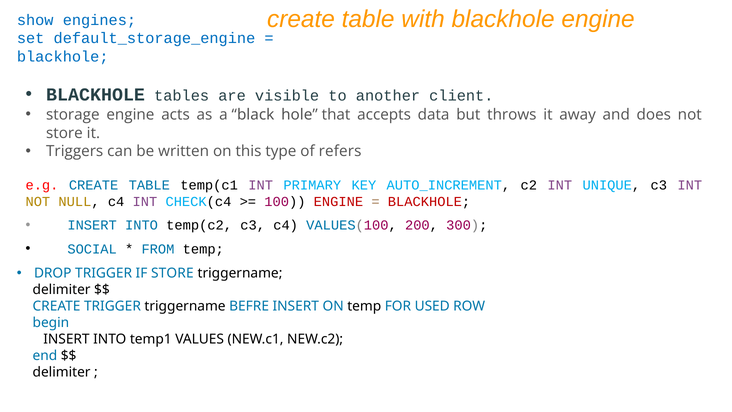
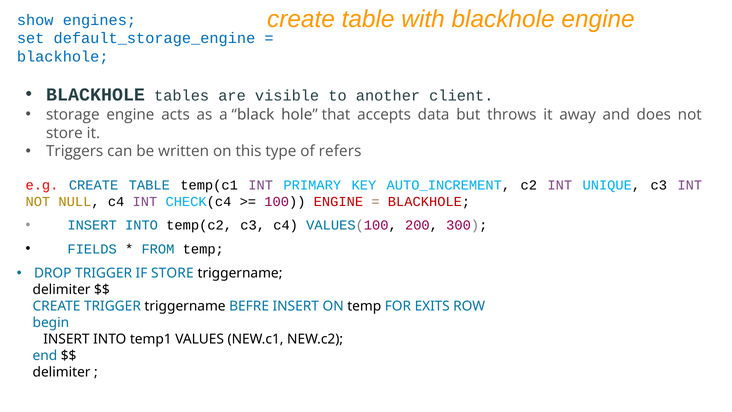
SOCIAL: SOCIAL -> FIELDS
USED: USED -> EXITS
